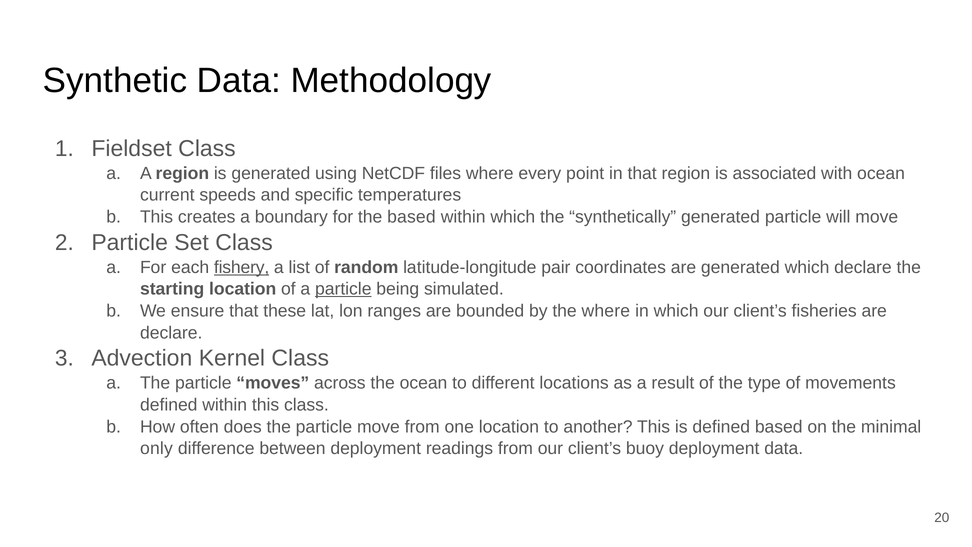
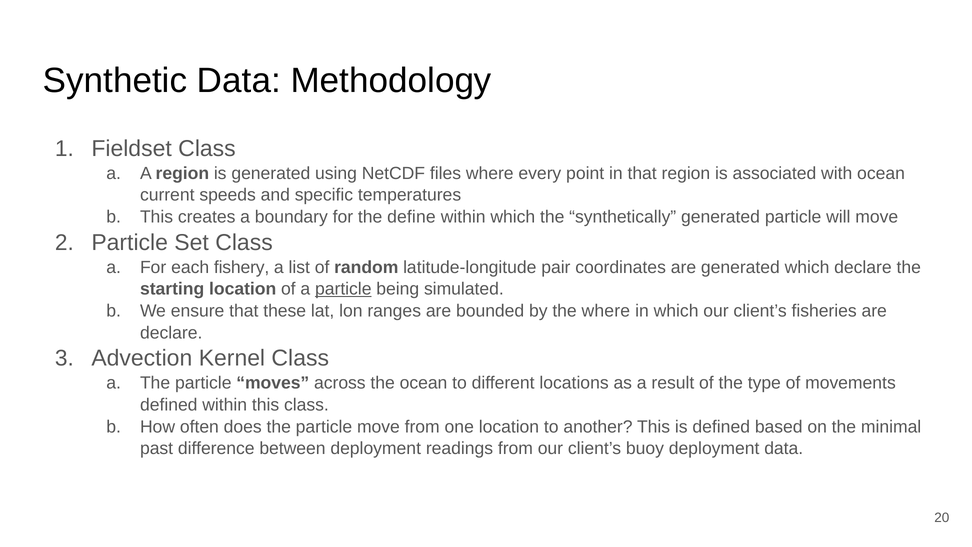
the based: based -> define
fishery underline: present -> none
only: only -> past
